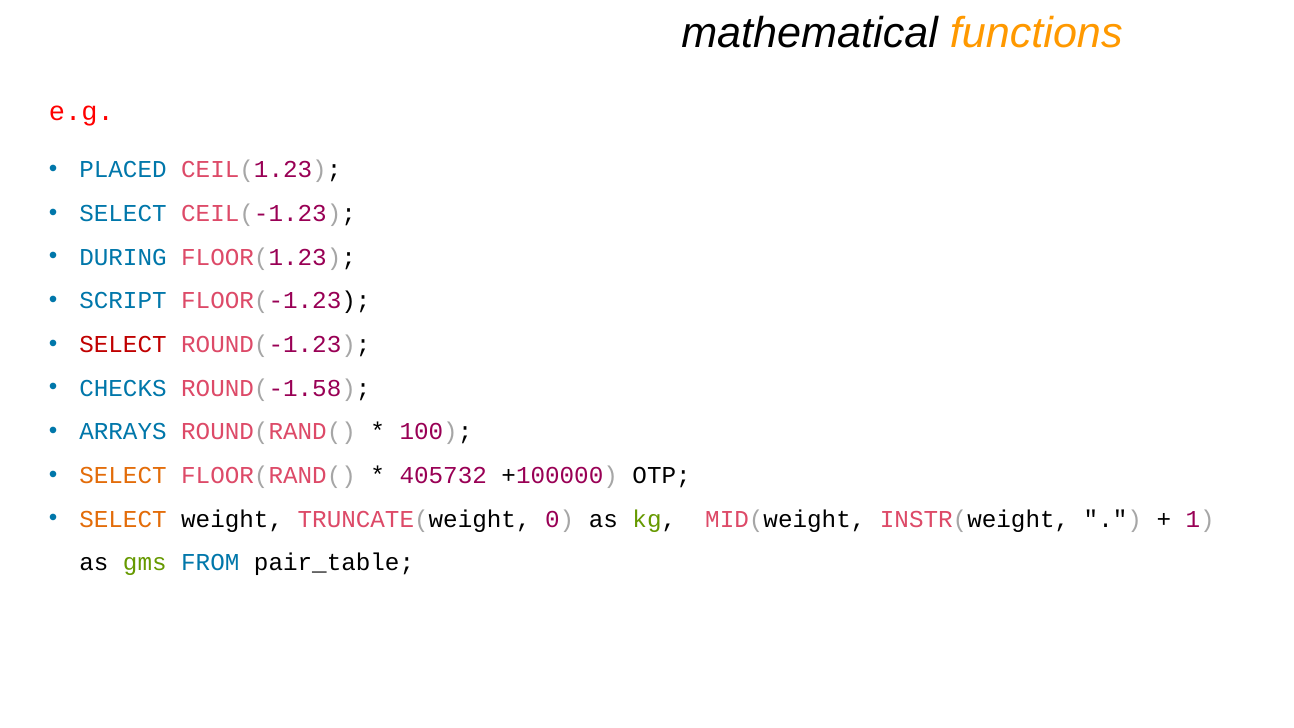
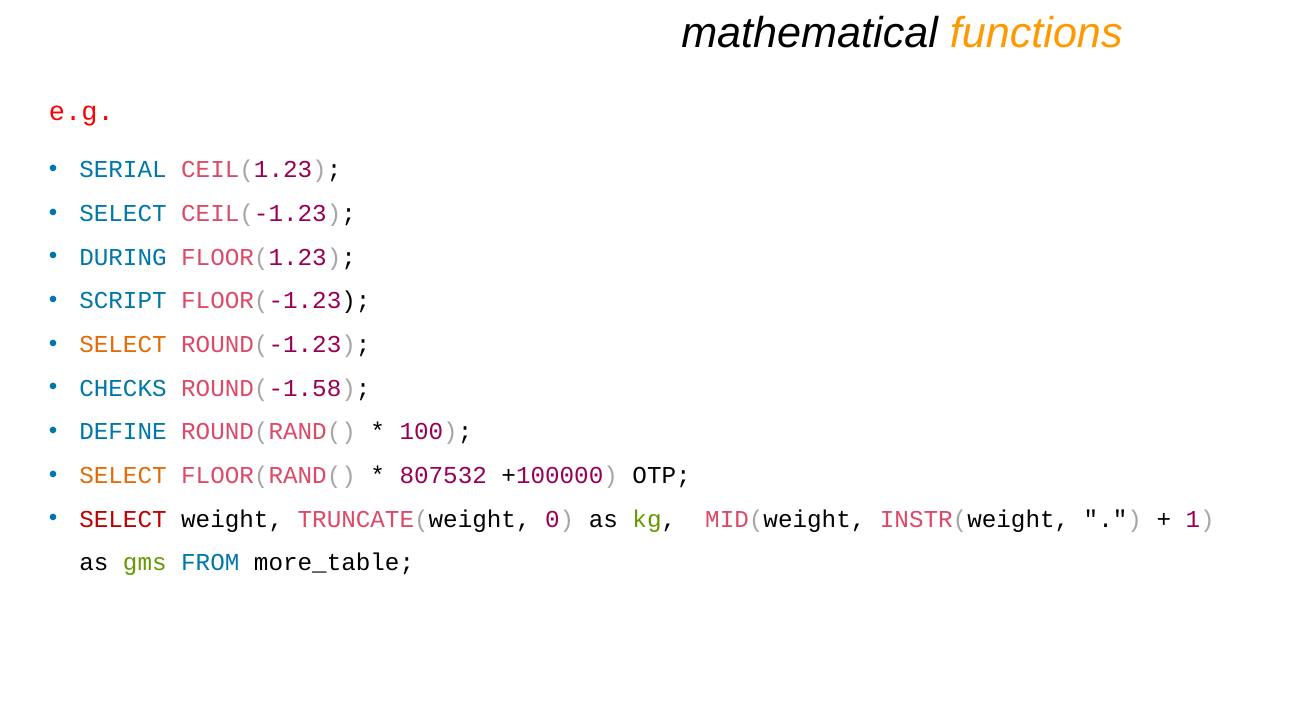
PLACED: PLACED -> SERIAL
SELECT at (123, 344) colour: red -> orange
ARRAYS: ARRAYS -> DEFINE
405732: 405732 -> 807532
SELECT at (123, 519) colour: orange -> red
pair_table: pair_table -> more_table
